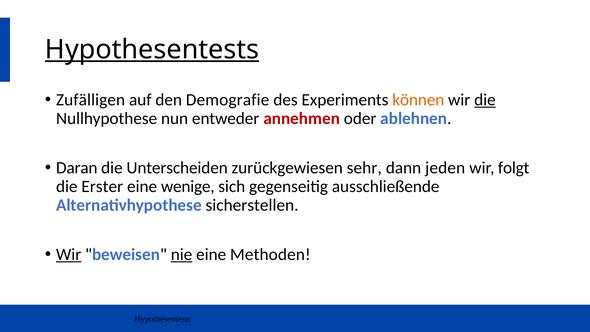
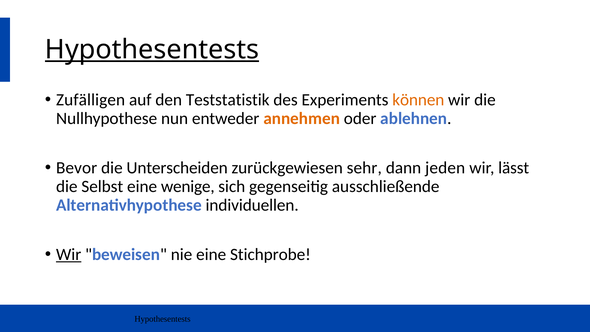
Demografie: Demografie -> Teststatistik
die at (485, 100) underline: present -> none
annehmen colour: red -> orange
Daran: Daran -> Bevor
folgt: folgt -> lässt
Erster: Erster -> Selbst
sicherstellen: sicherstellen -> individuellen
nie underline: present -> none
Methoden: Methoden -> Stichprobe
